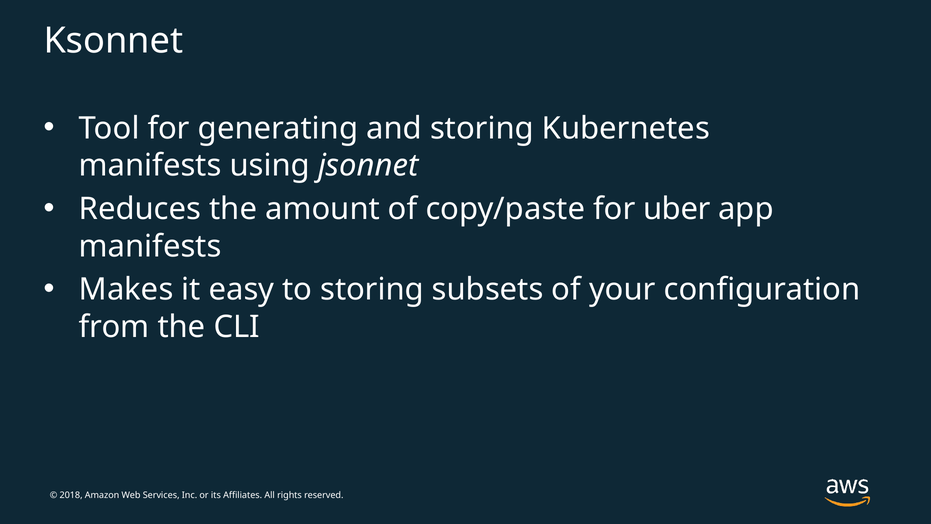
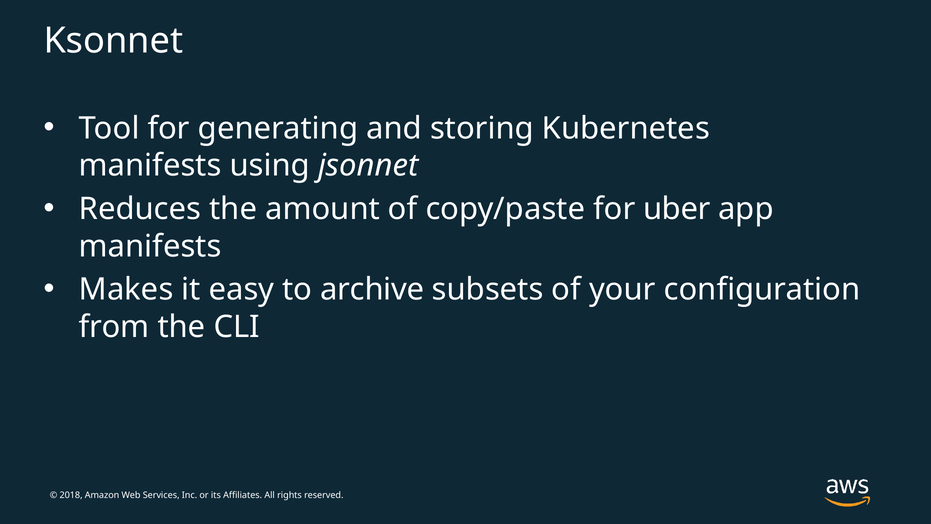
to storing: storing -> archive
